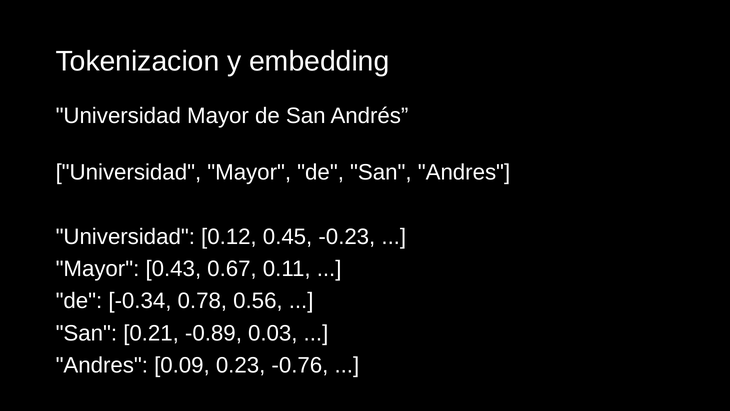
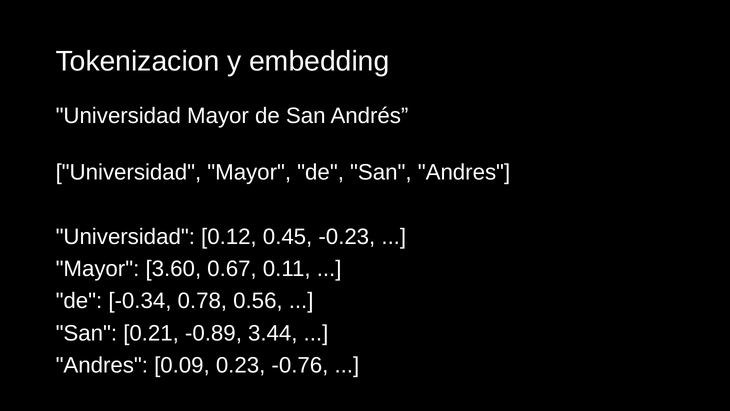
0.43: 0.43 -> 3.60
0.03: 0.03 -> 3.44
